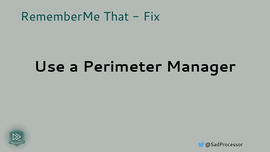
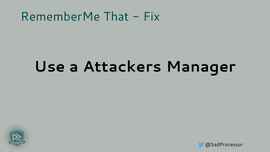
Perimeter: Perimeter -> Attackers
